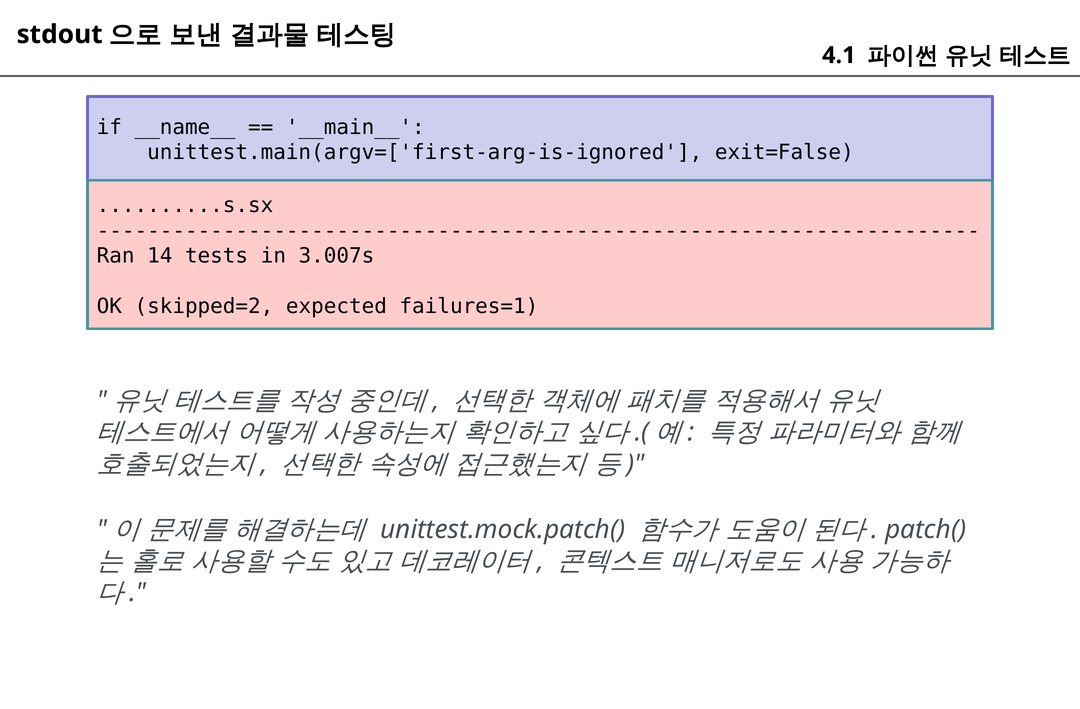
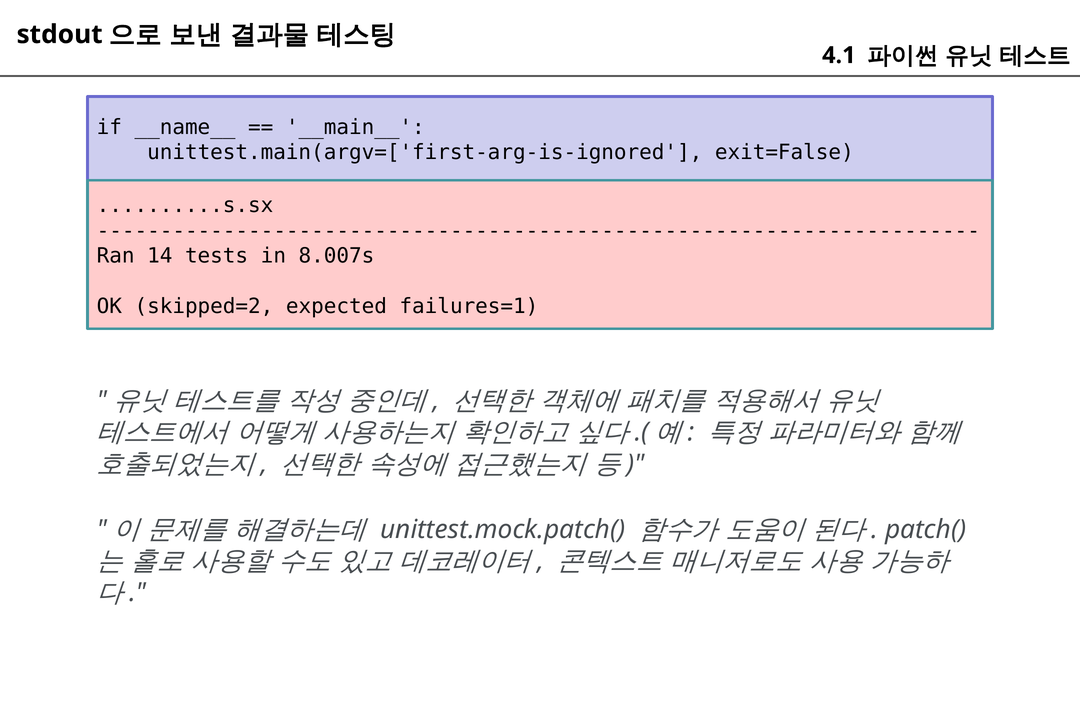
3.007s: 3.007s -> 8.007s
